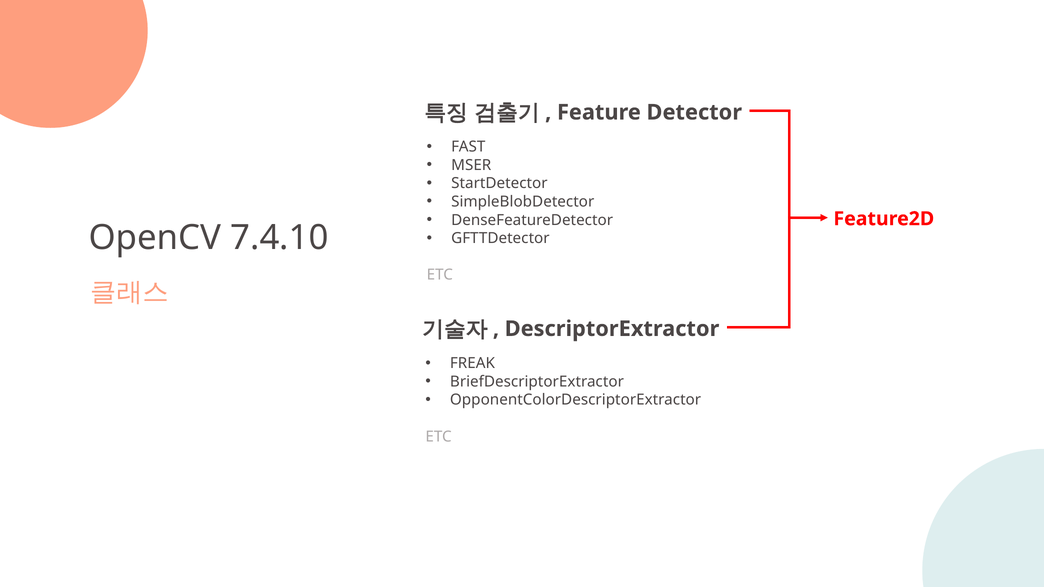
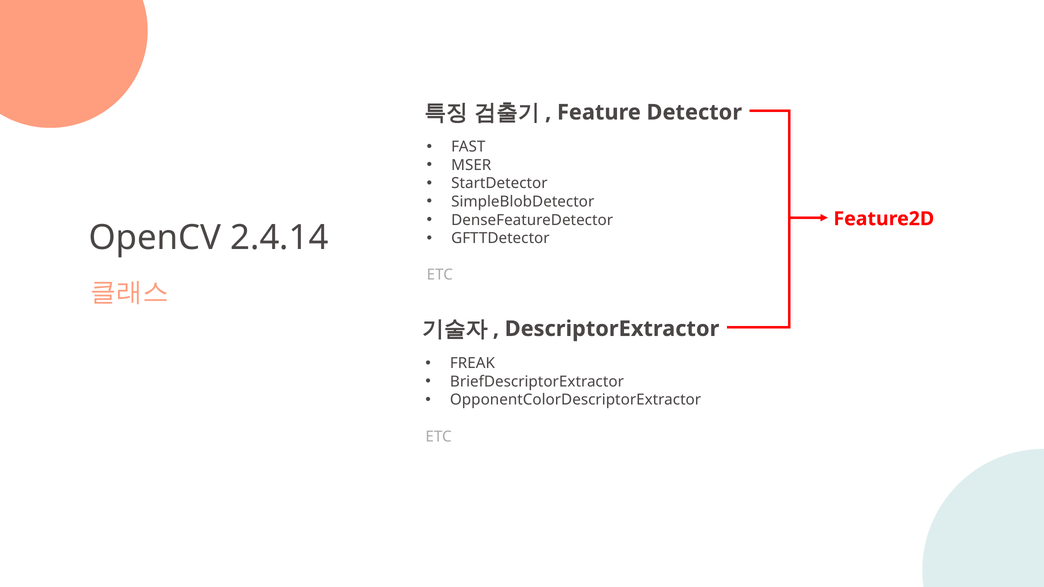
7.4.10: 7.4.10 -> 2.4.14
